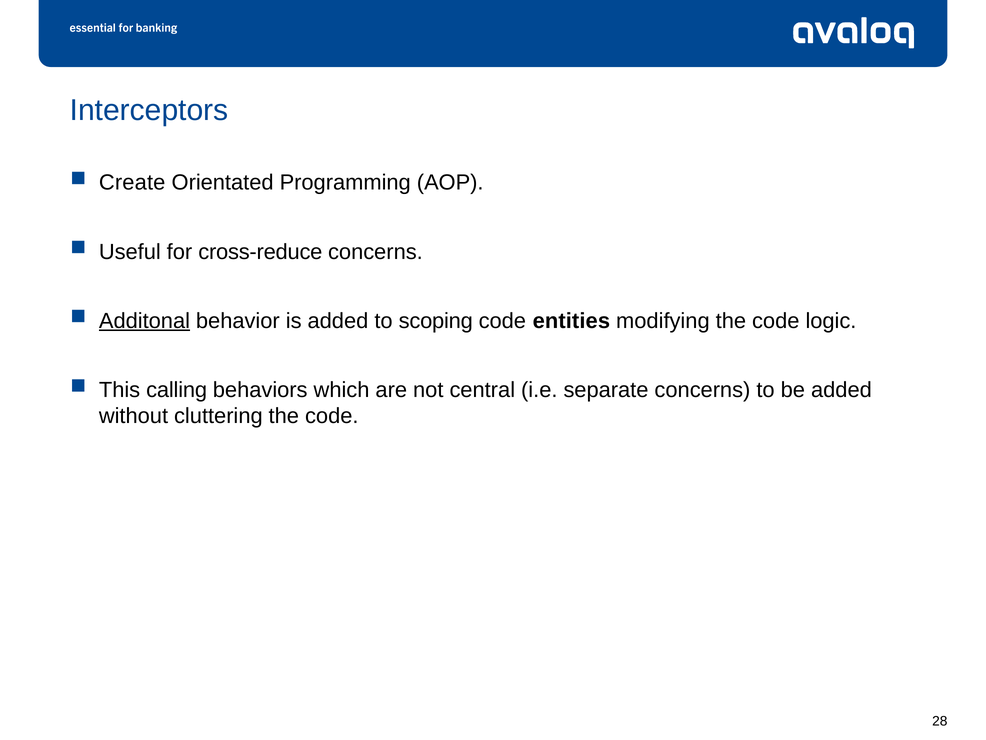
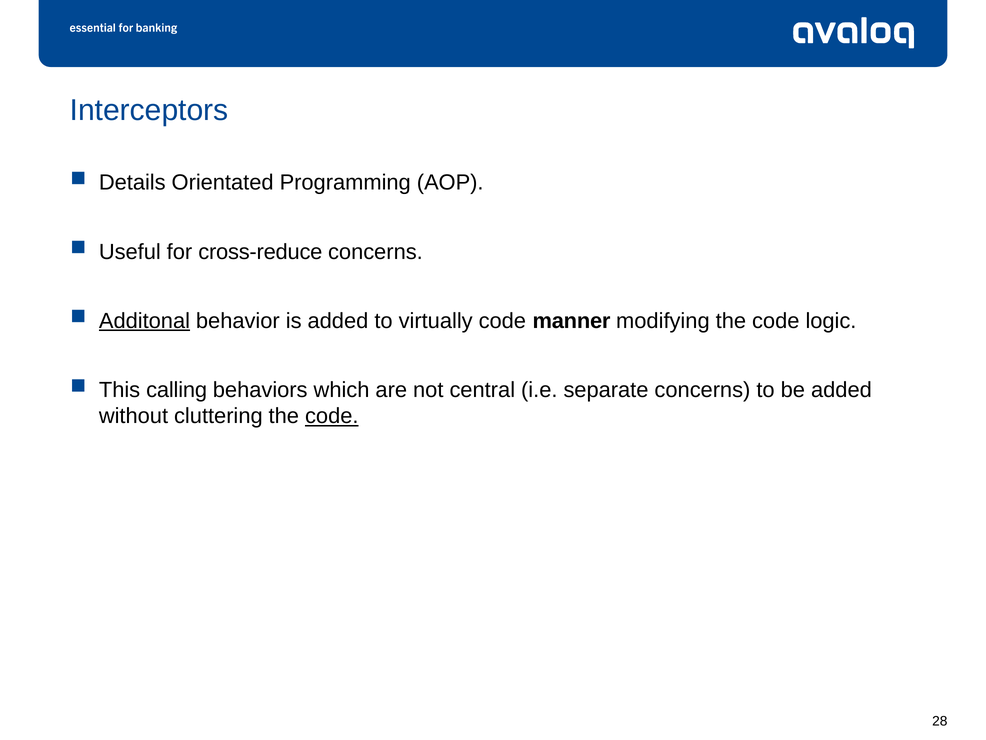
Create: Create -> Details
scoping: scoping -> virtually
entities: entities -> manner
code at (332, 416) underline: none -> present
